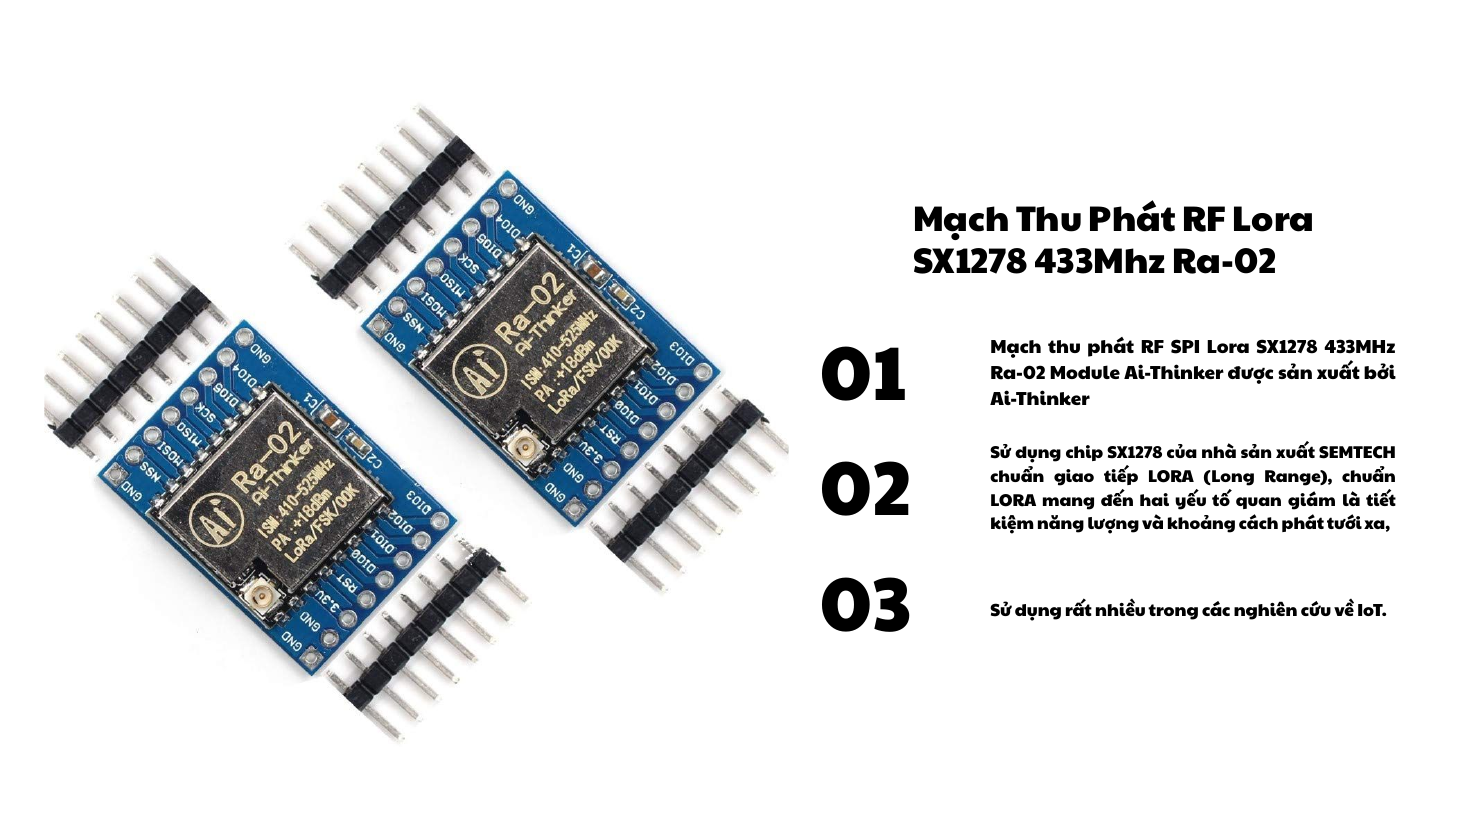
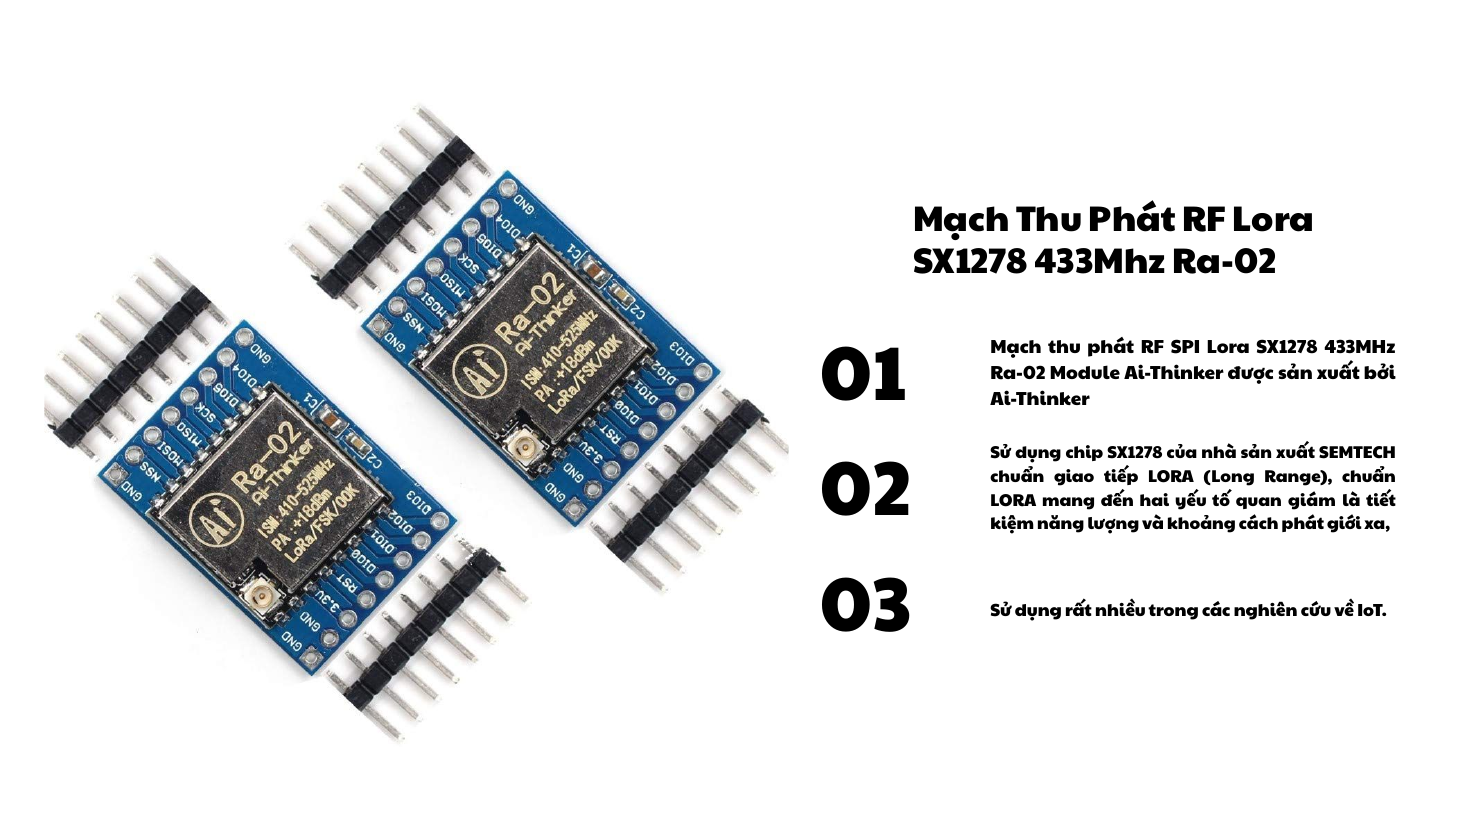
tưới: tưới -> giới
